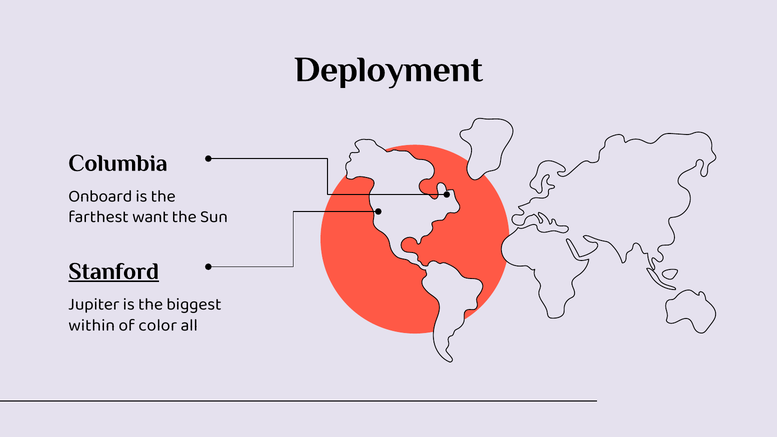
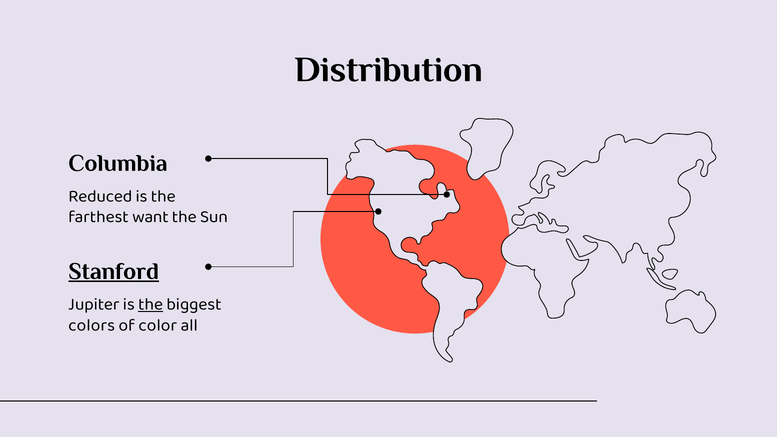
Deployment: Deployment -> Distribution
Onboard: Onboard -> Reduced
the at (151, 304) underline: none -> present
within: within -> colors
